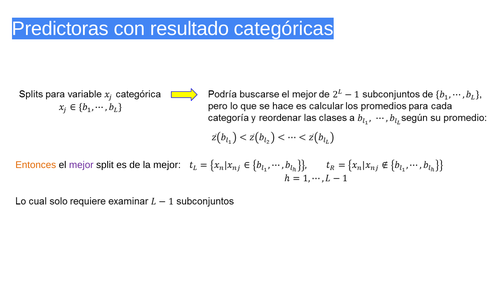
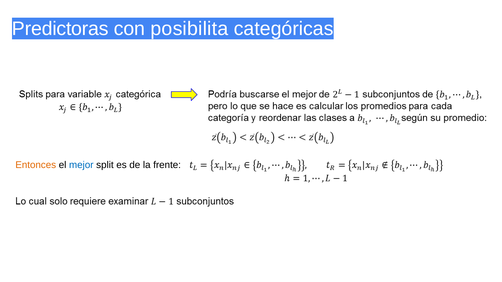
resultado: resultado -> posibilita
mejor at (81, 165) colour: purple -> blue
la mejor: mejor -> frente
